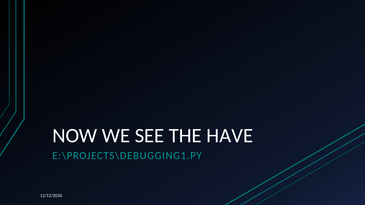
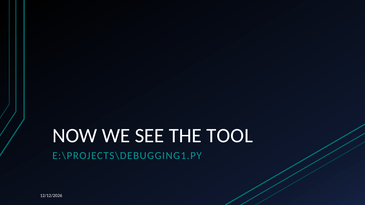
HAVE: HAVE -> TOOL
